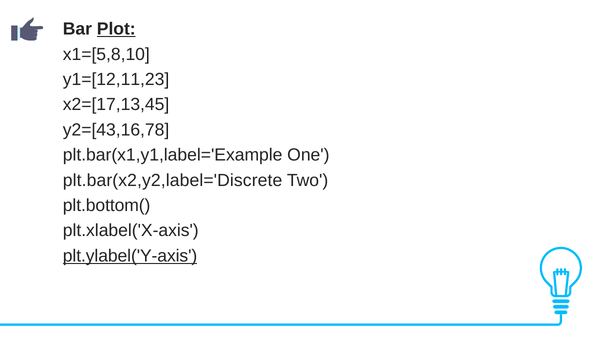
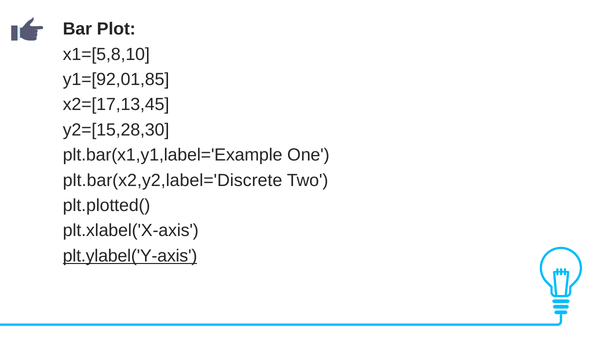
Plot underline: present -> none
y1=[12,11,23: y1=[12,11,23 -> y1=[92,01,85
y2=[43,16,78: y2=[43,16,78 -> y2=[15,28,30
plt.bottom(: plt.bottom( -> plt.plotted(
